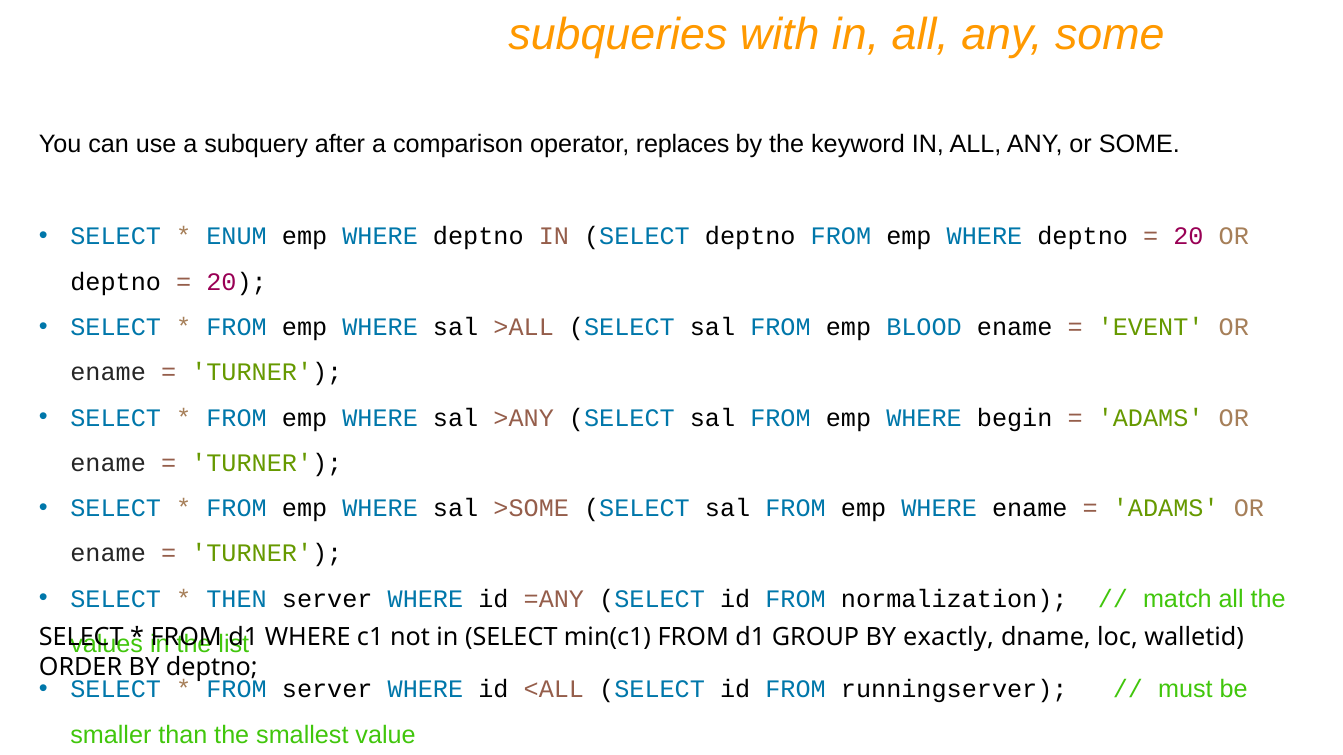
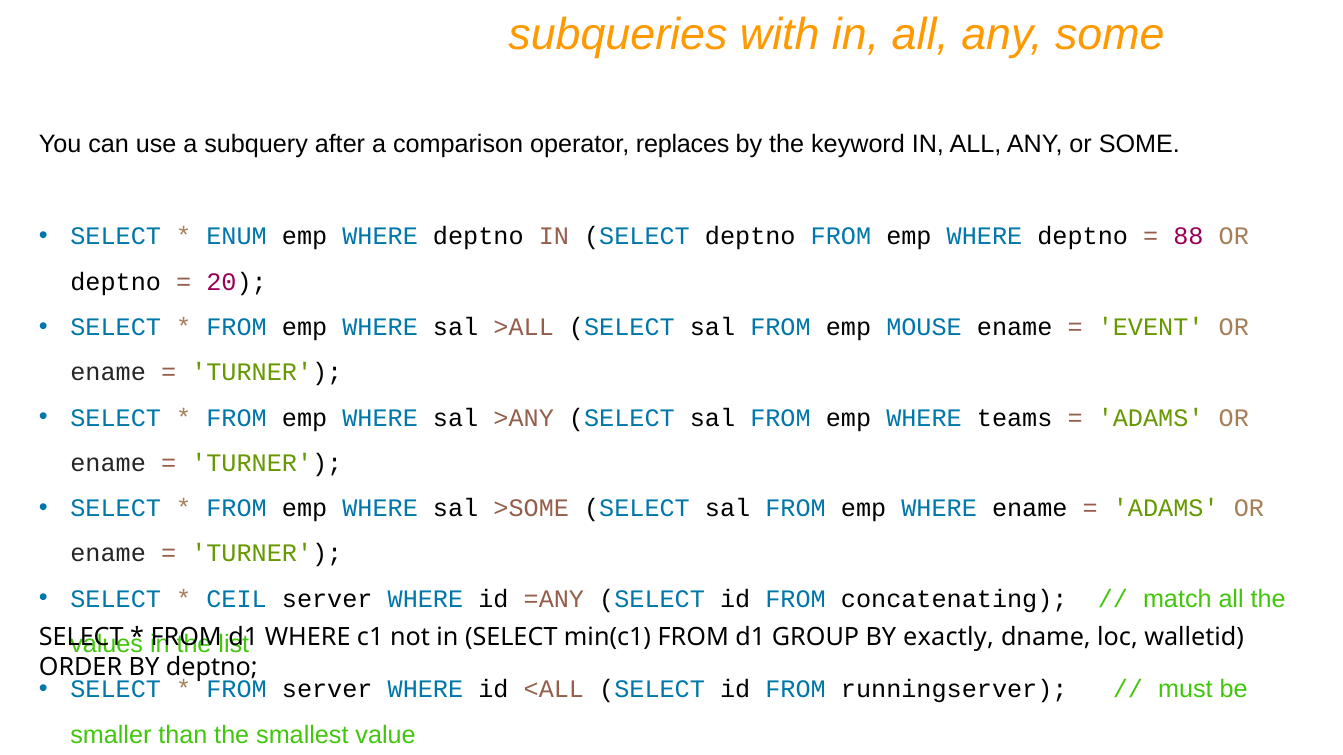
20 at (1188, 237): 20 -> 88
BLOOD: BLOOD -> MOUSE
begin: begin -> teams
THEN: THEN -> CEIL
normalization: normalization -> concatenating
